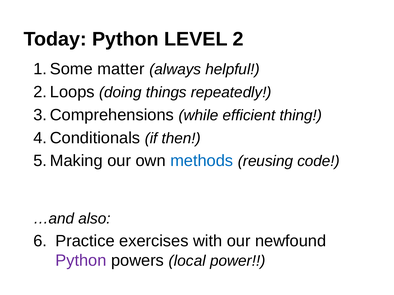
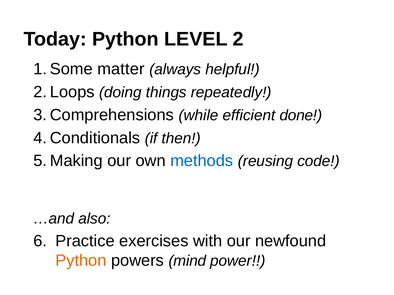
thing: thing -> done
Python at (81, 261) colour: purple -> orange
local: local -> mind
